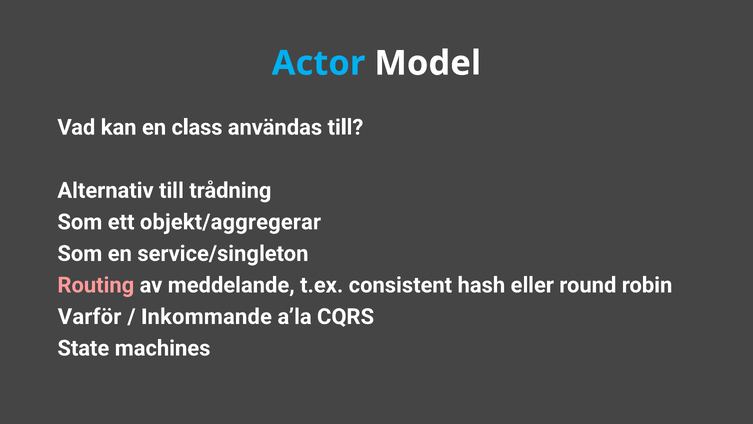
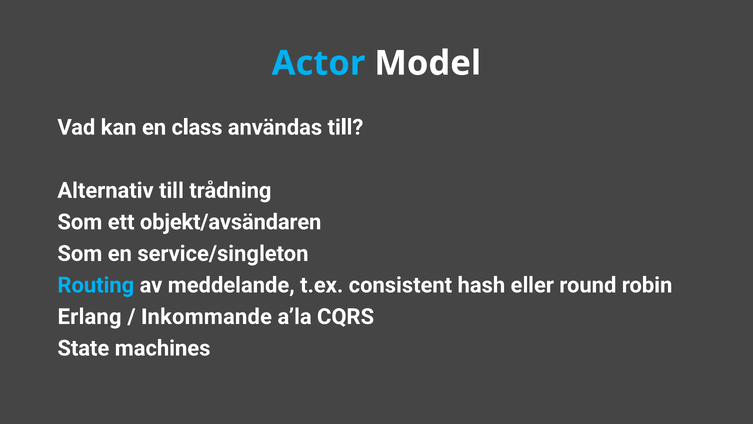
objekt/aggregerar: objekt/aggregerar -> objekt/avsändaren
Routing colour: pink -> light blue
Varför: Varför -> Erlang
